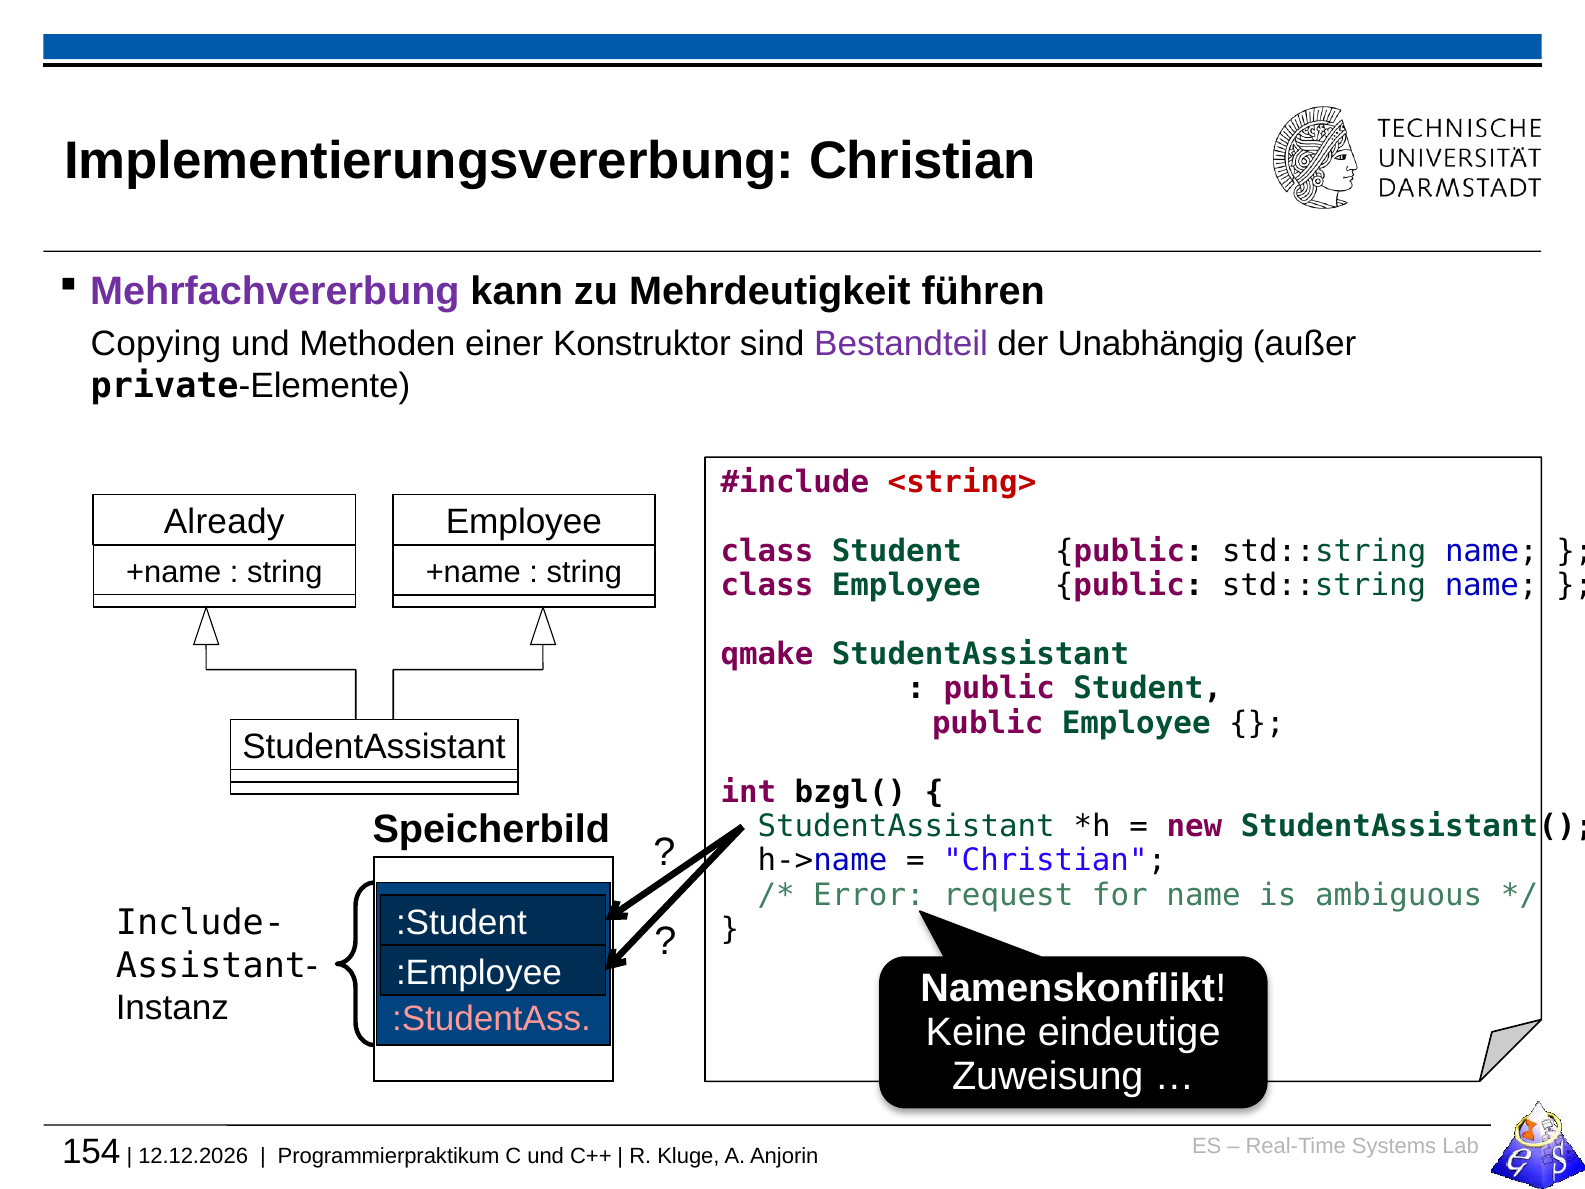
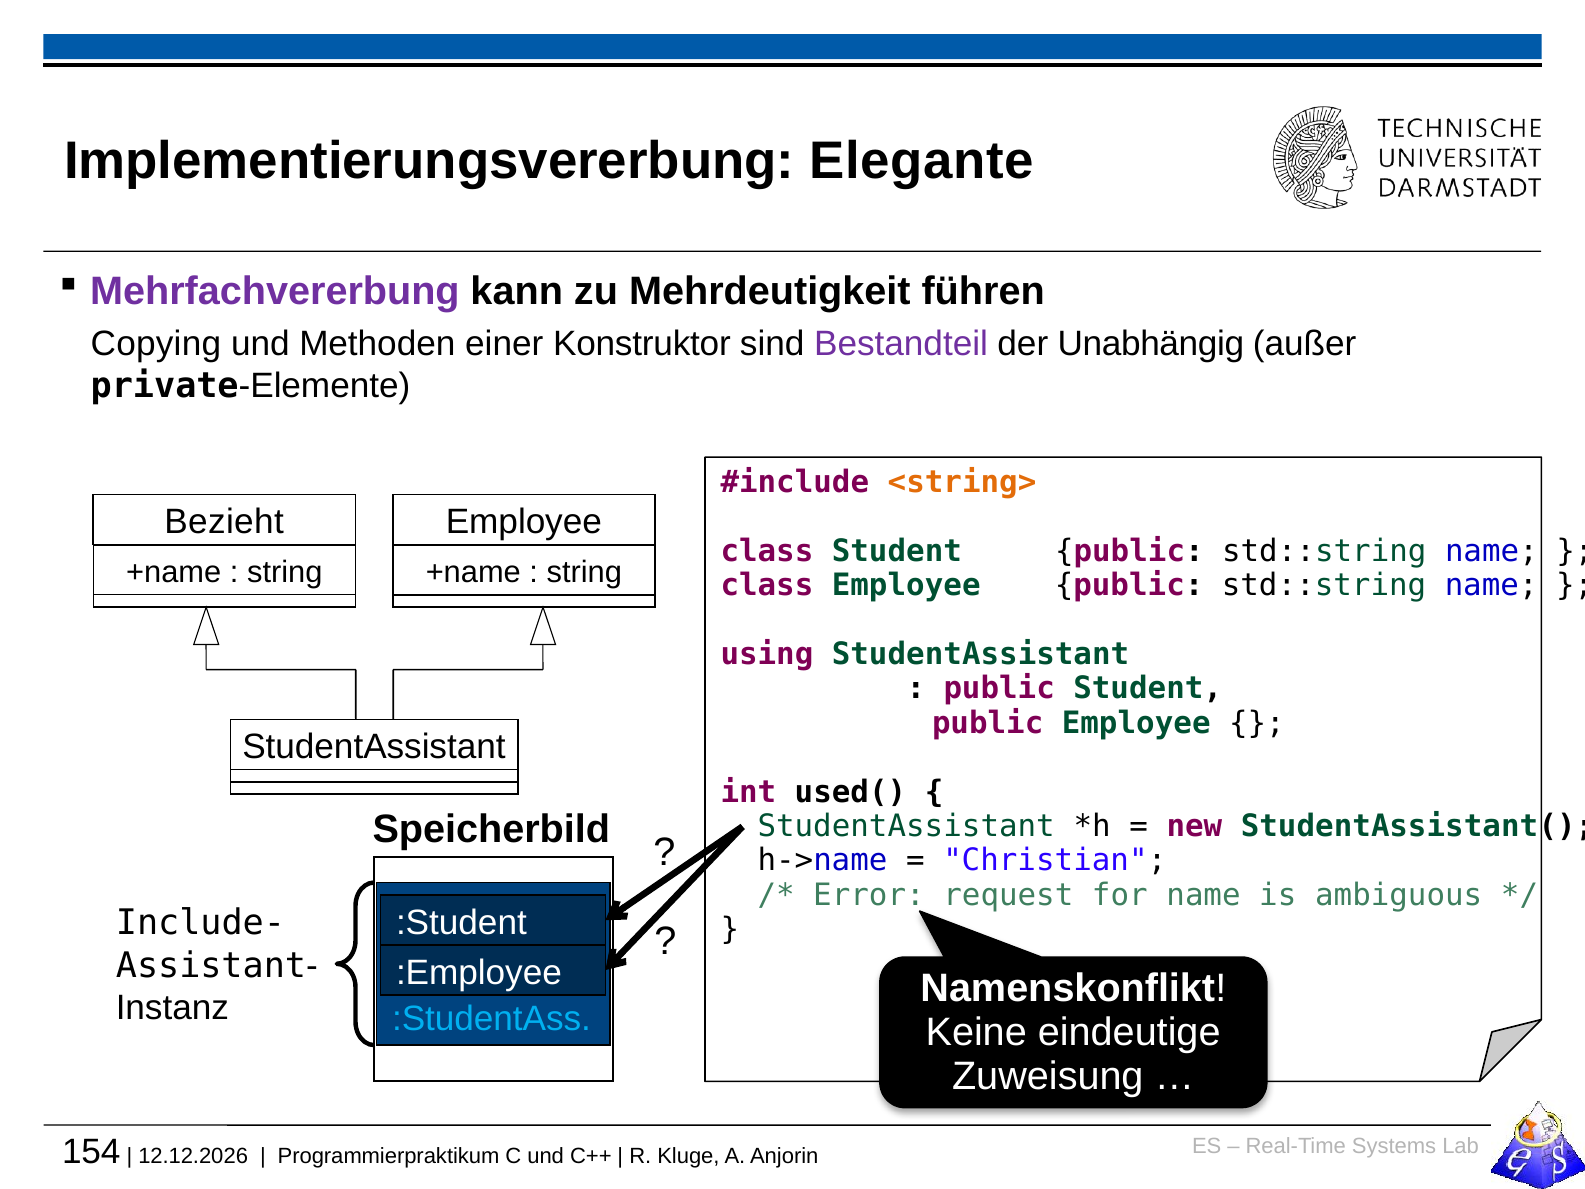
Implementierungsvererbung Christian: Christian -> Elegante
<string> colour: red -> orange
Already: Already -> Bezieht
qmake: qmake -> using
bzgl(: bzgl( -> used(
:StudentAss colour: pink -> light blue
